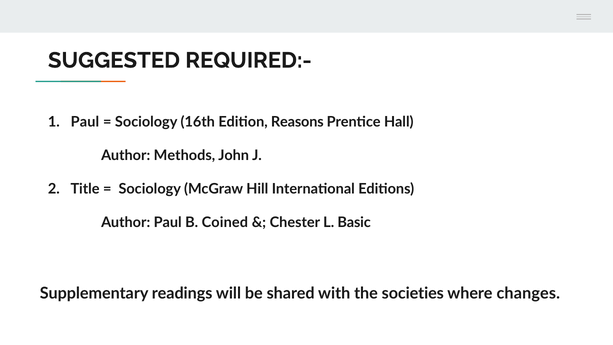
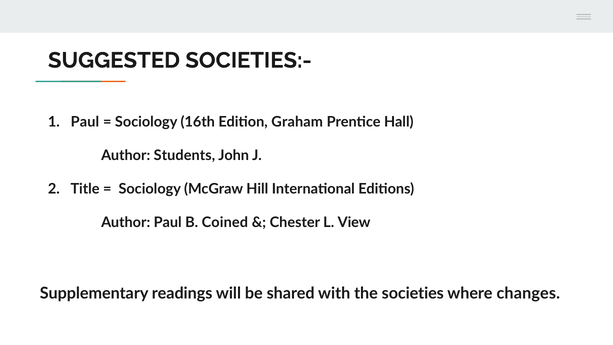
REQUIRED:-: REQUIRED:- -> SOCIETIES:-
Reasons: Reasons -> Graham
Methods: Methods -> Students
Basic: Basic -> View
